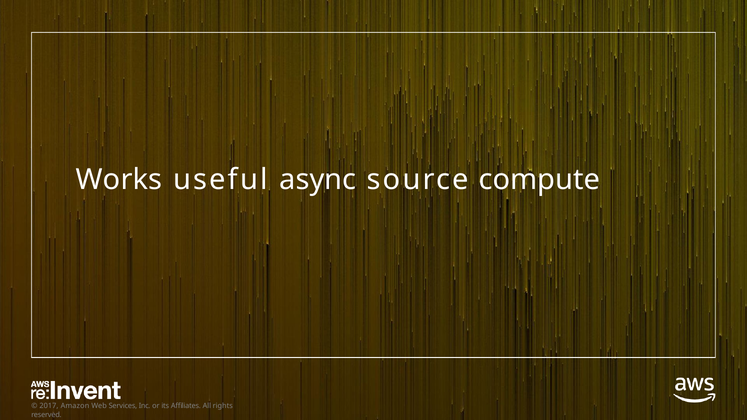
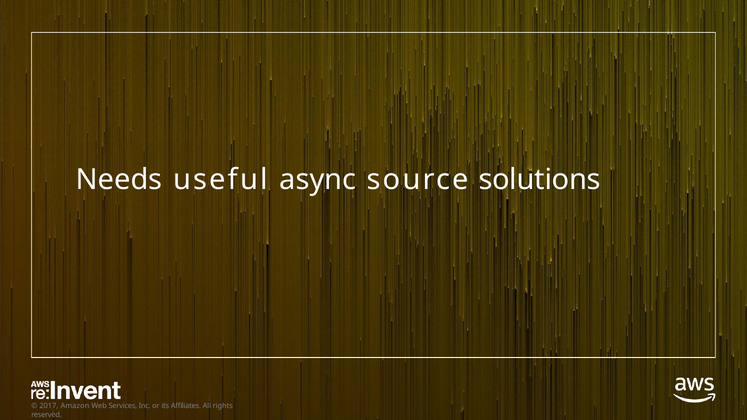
Works: Works -> Needs
compute: compute -> solutions
